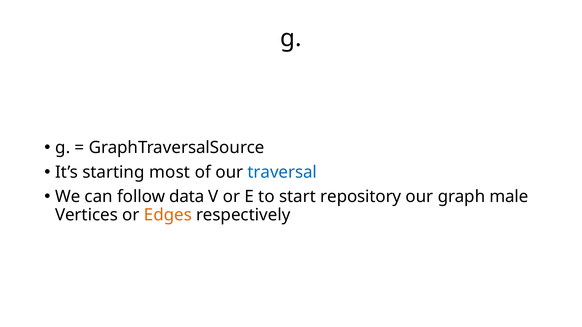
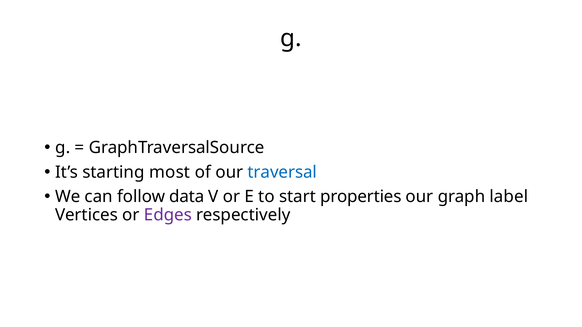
repository: repository -> properties
male: male -> label
Edges colour: orange -> purple
